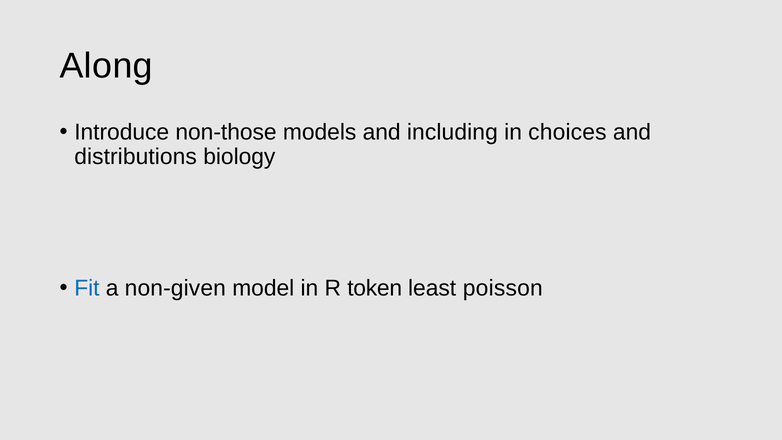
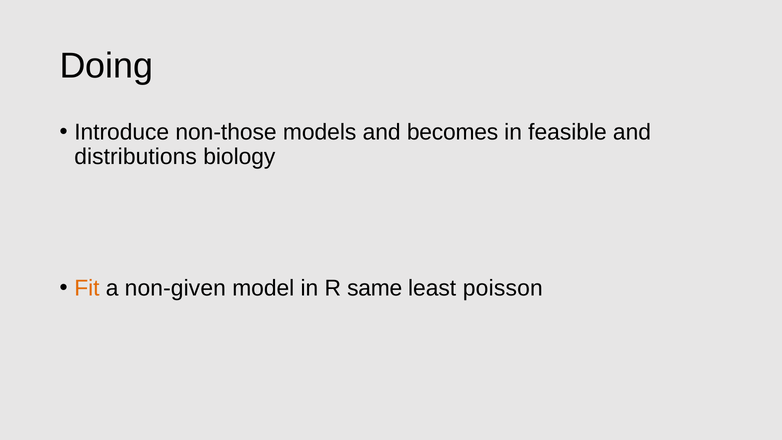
Along: Along -> Doing
including: including -> becomes
choices: choices -> feasible
Fit colour: blue -> orange
token: token -> same
